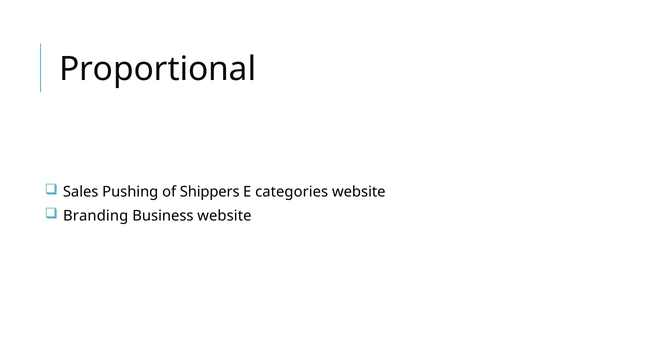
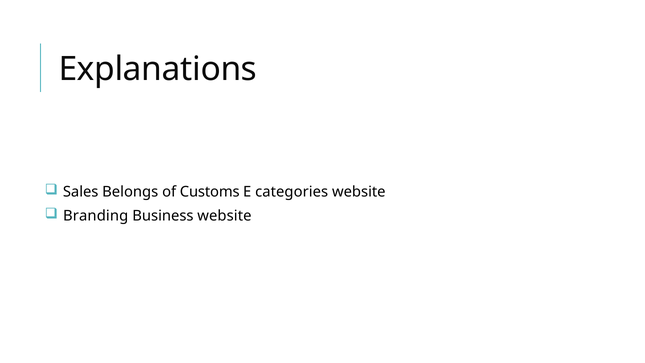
Proportional: Proportional -> Explanations
Pushing: Pushing -> Belongs
Shippers: Shippers -> Customs
